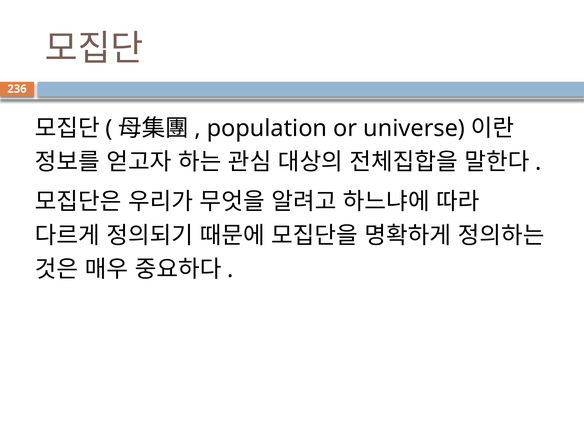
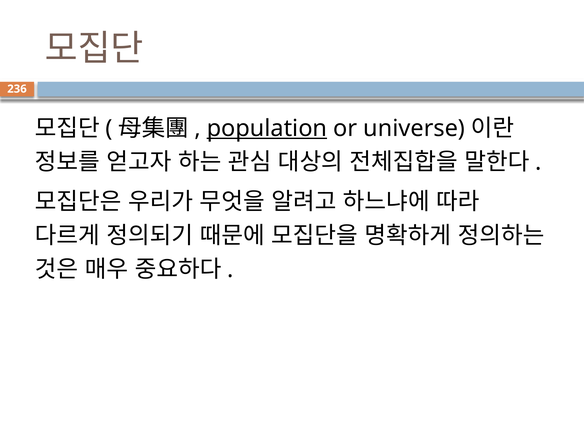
population underline: none -> present
